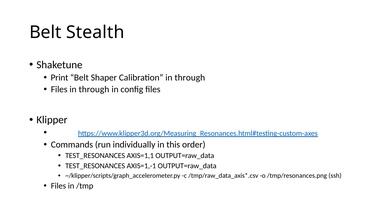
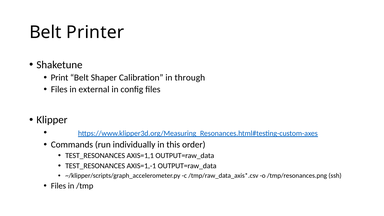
Stealth: Stealth -> Printer
Files in through: through -> external
